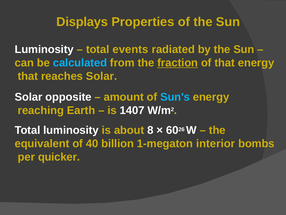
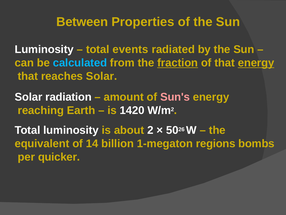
Displays: Displays -> Between
energy at (256, 63) underline: none -> present
opposite: opposite -> radiation
Sun's colour: light blue -> pink
1407: 1407 -> 1420
about 8: 8 -> 2
60: 60 -> 50
40: 40 -> 14
interior: interior -> regions
